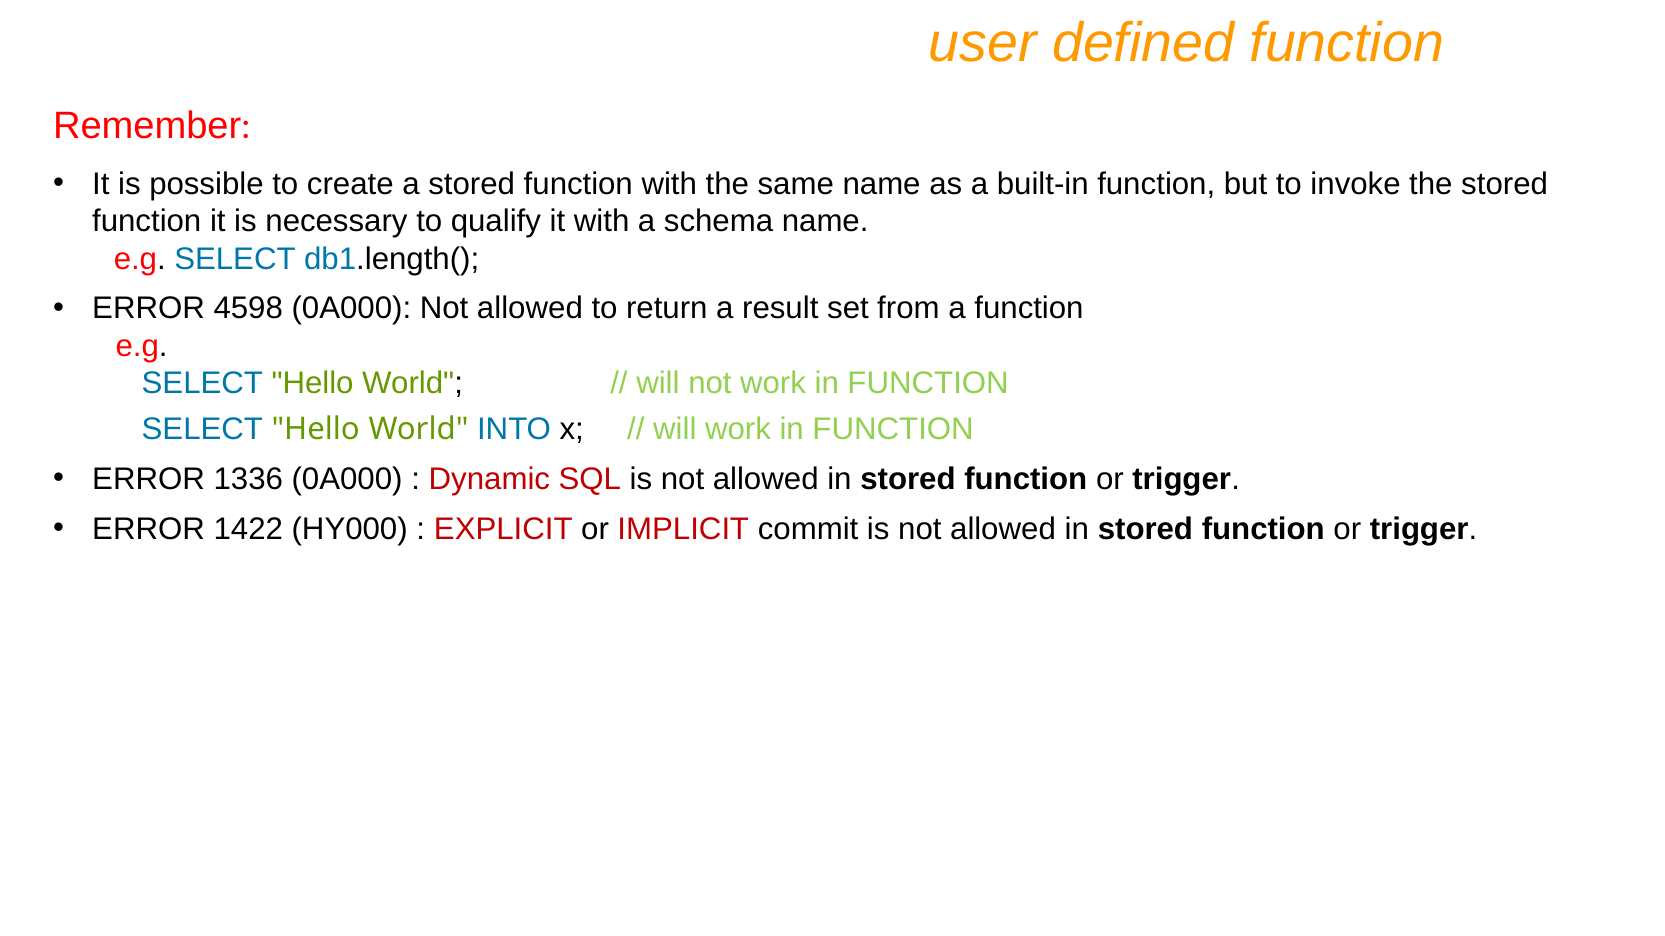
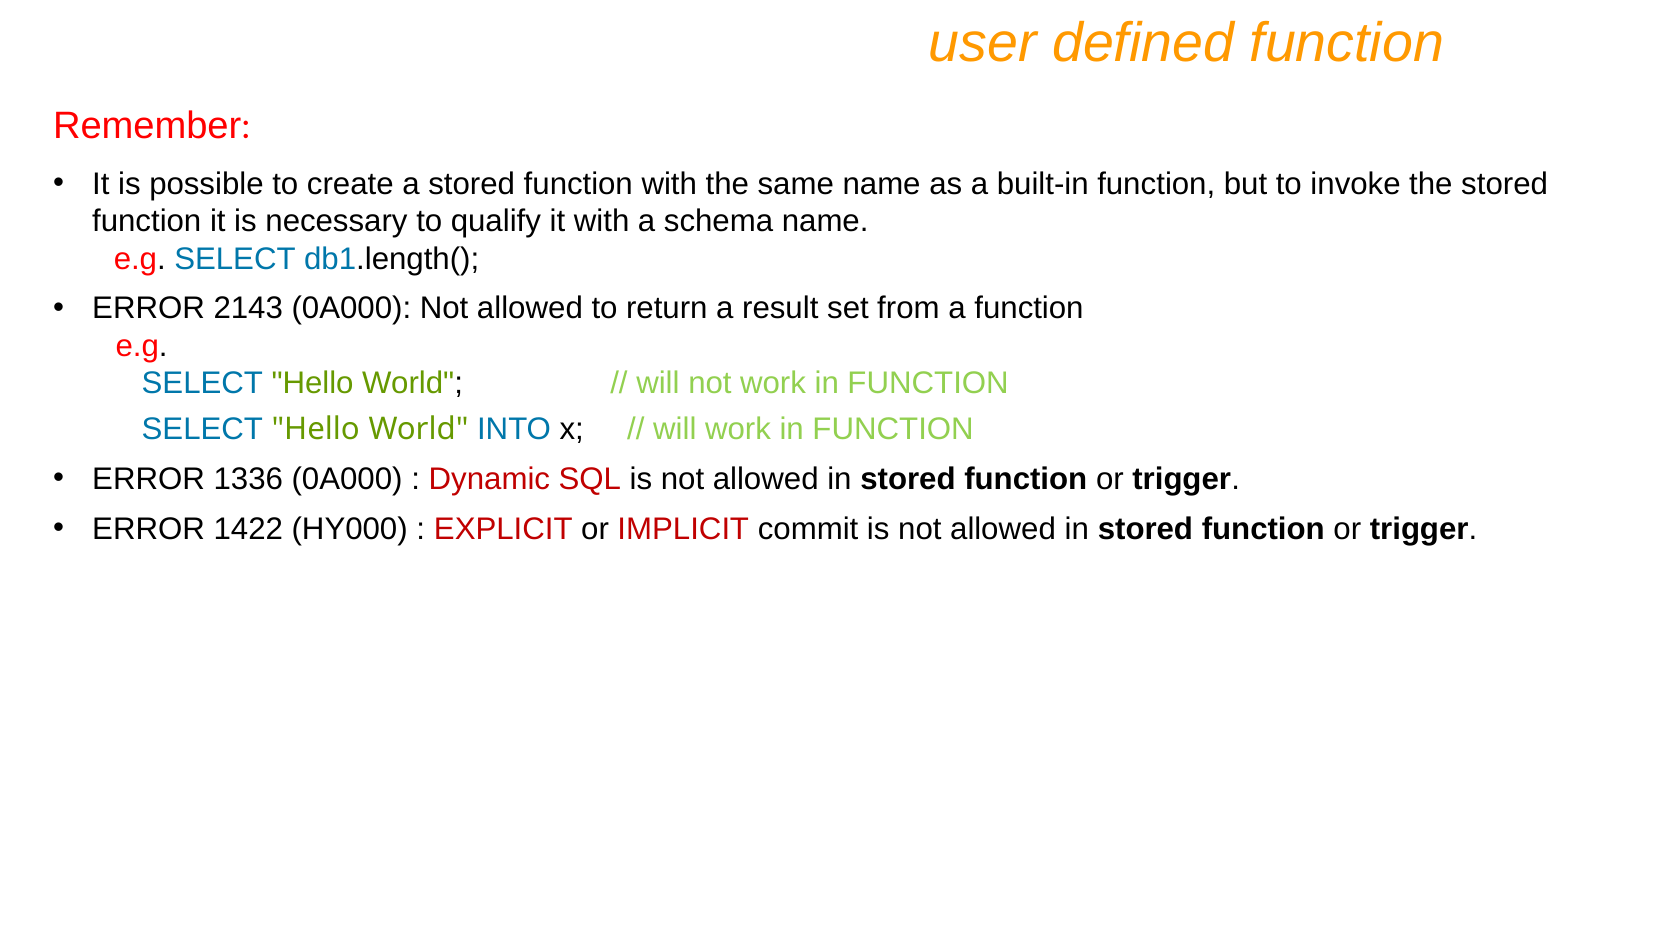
4598: 4598 -> 2143
